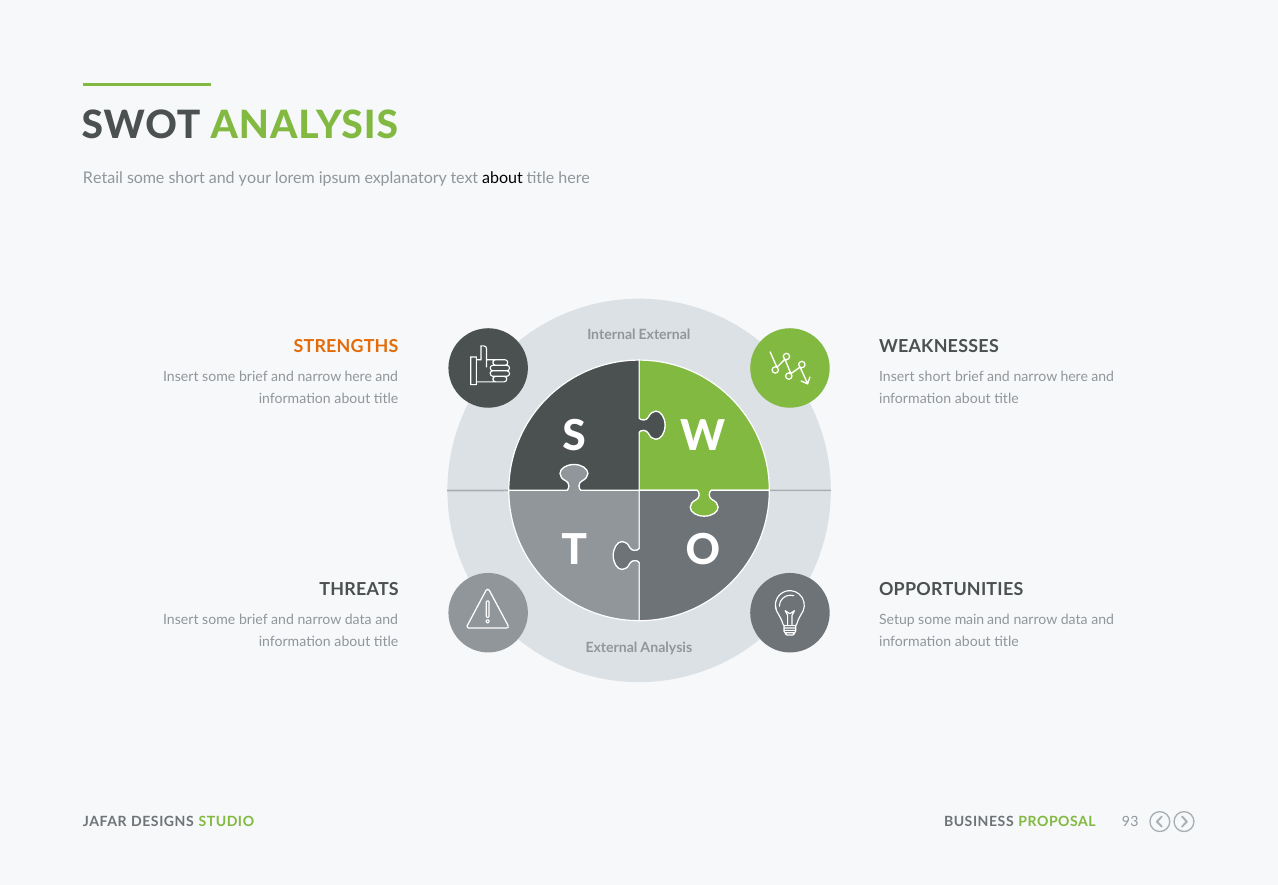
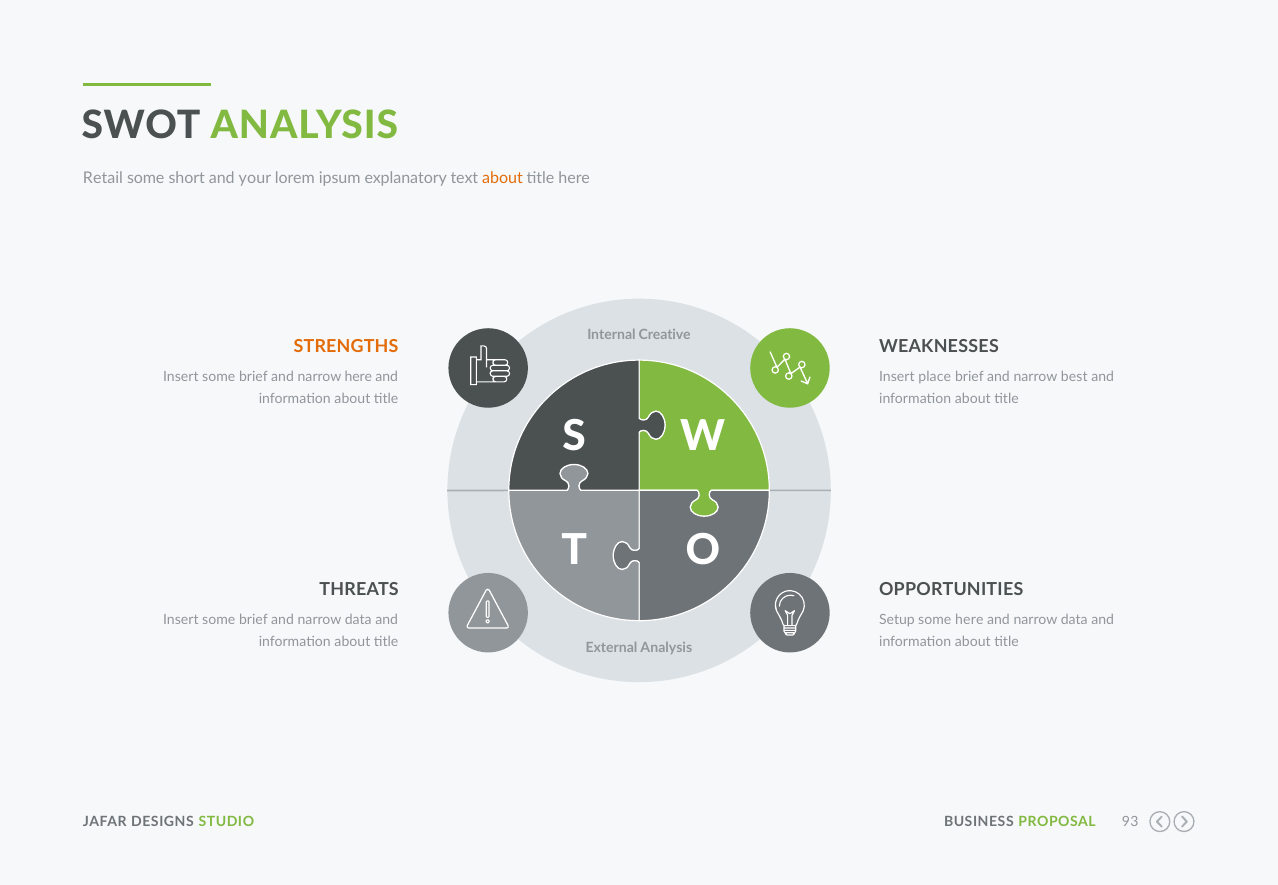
about at (503, 178) colour: black -> orange
Internal External: External -> Creative
Insert short: short -> place
here at (1074, 377): here -> best
some main: main -> here
